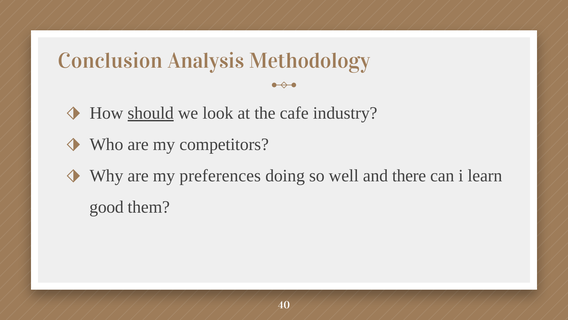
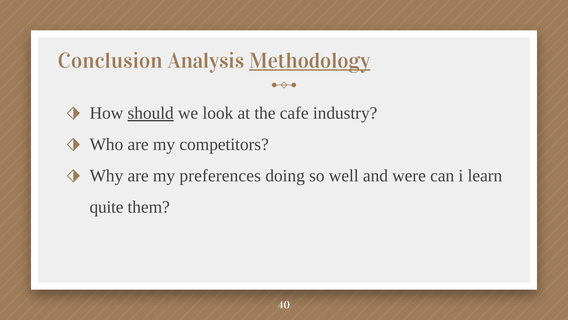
Methodology underline: none -> present
there: there -> were
good: good -> quite
